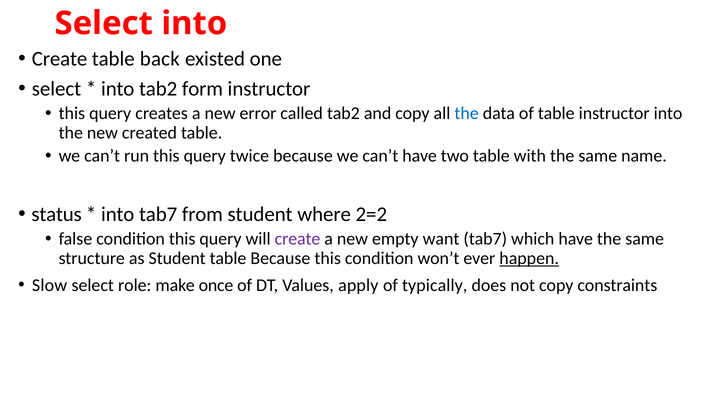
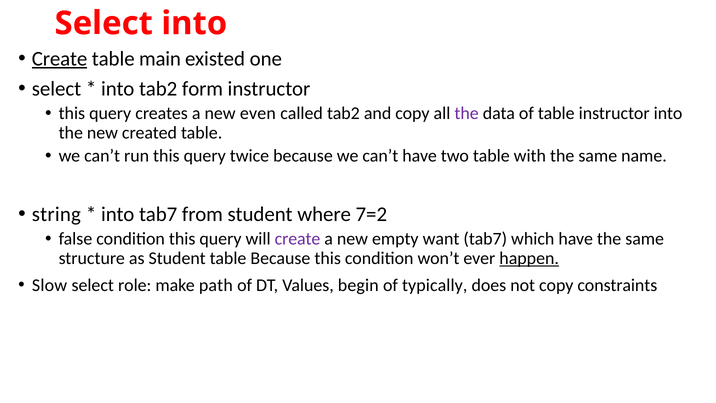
Create at (60, 59) underline: none -> present
back: back -> main
error: error -> even
the at (467, 113) colour: blue -> purple
status: status -> string
2=2: 2=2 -> 7=2
once: once -> path
apply: apply -> begin
